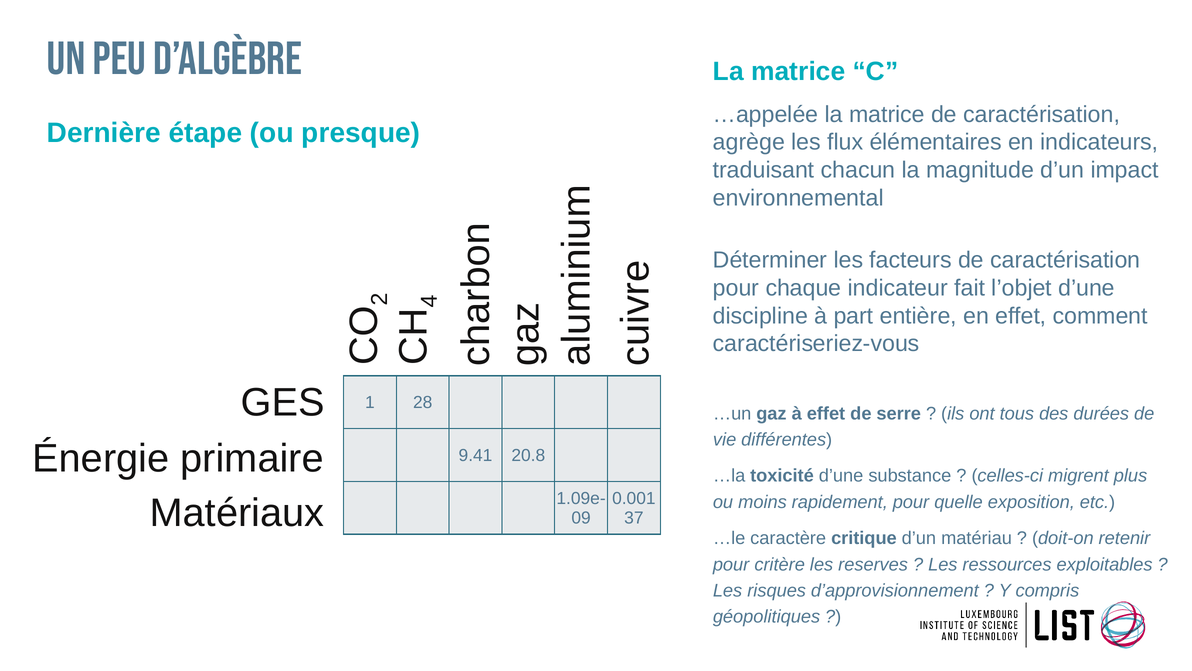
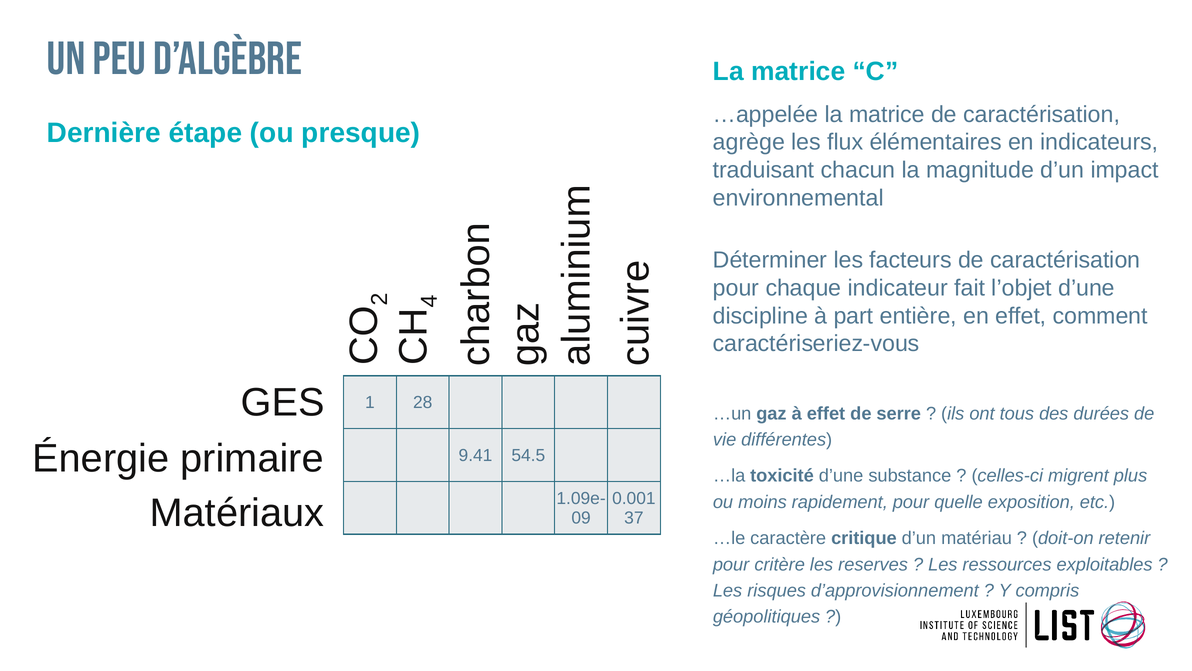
20.8: 20.8 -> 54.5
